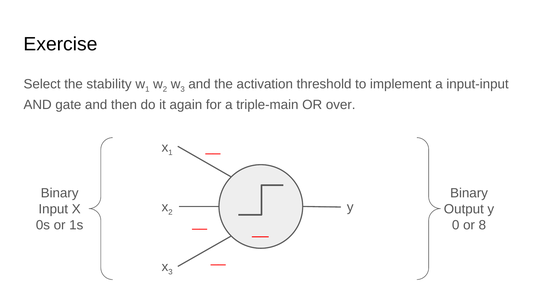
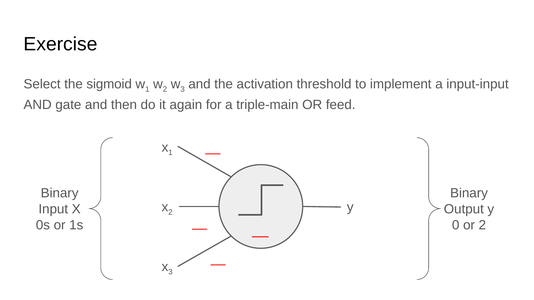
stability: stability -> sigmoid
over: over -> feed
or 8: 8 -> 2
